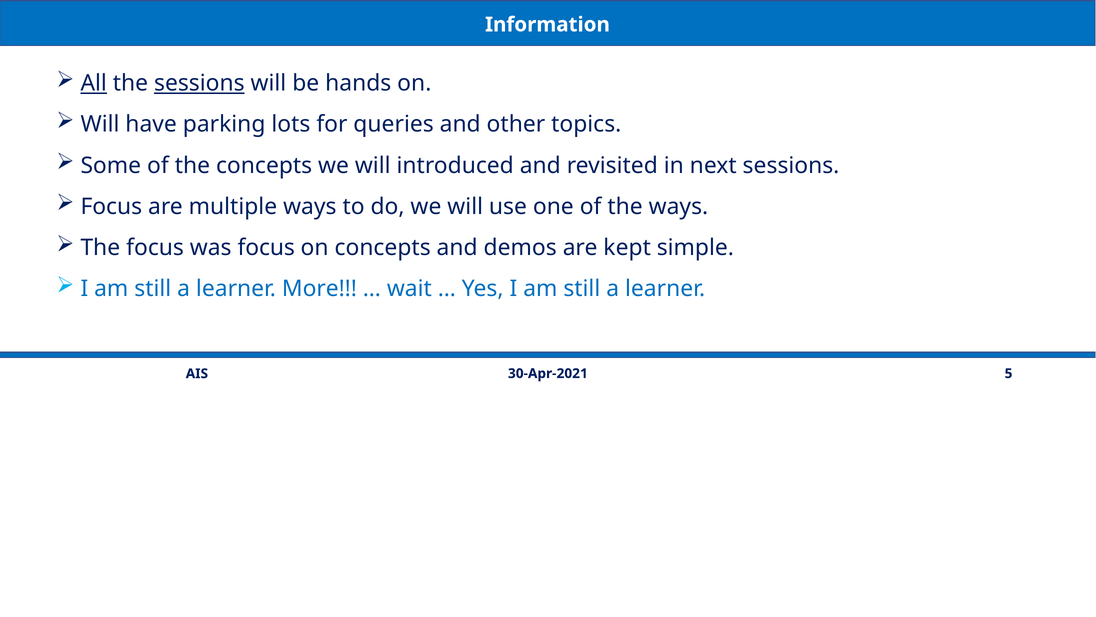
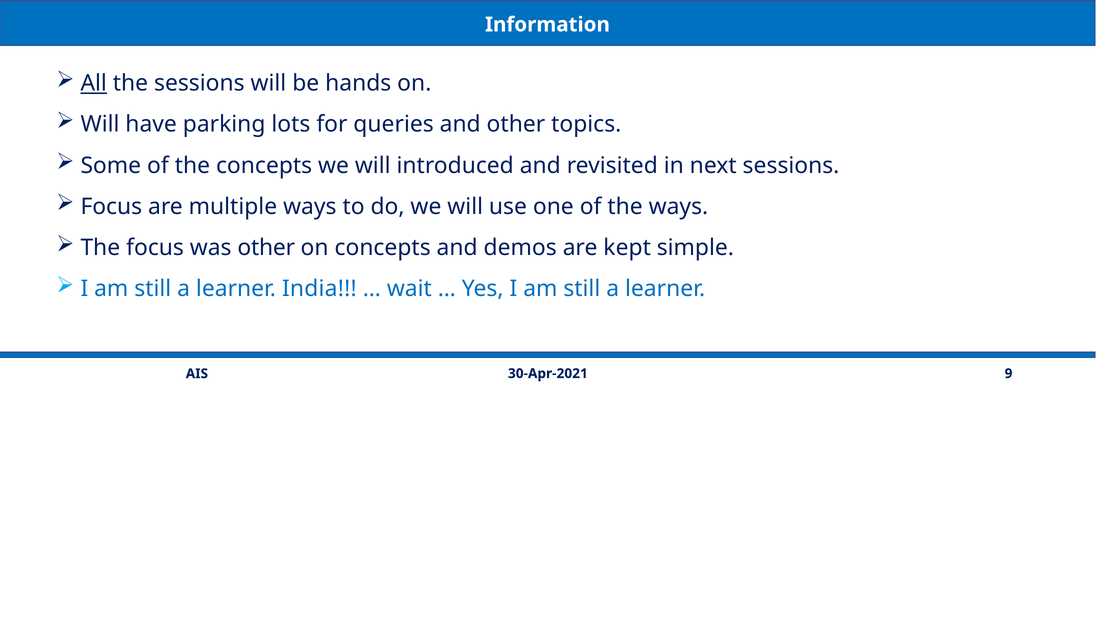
sessions at (199, 83) underline: present -> none
was focus: focus -> other
More: More -> India
5: 5 -> 9
